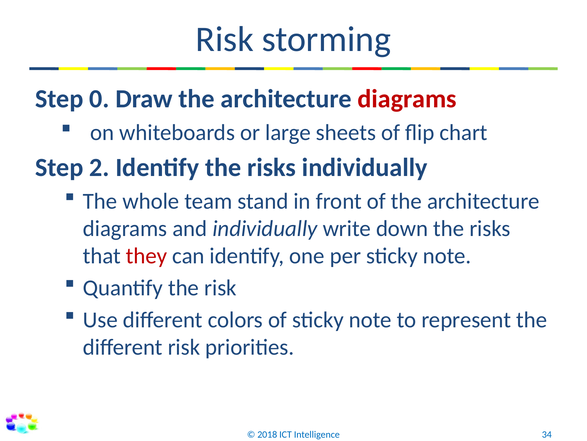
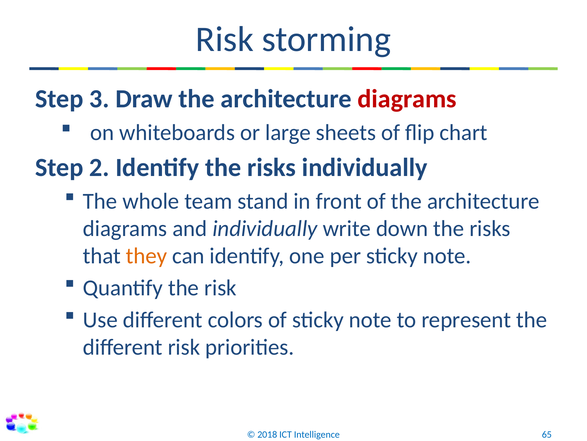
0: 0 -> 3
they colour: red -> orange
34: 34 -> 65
